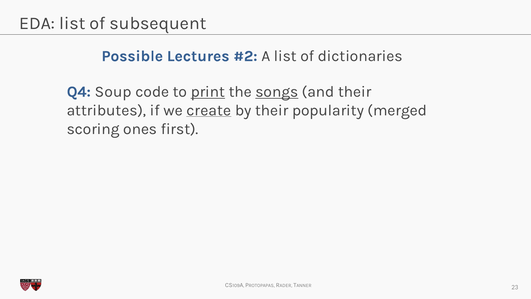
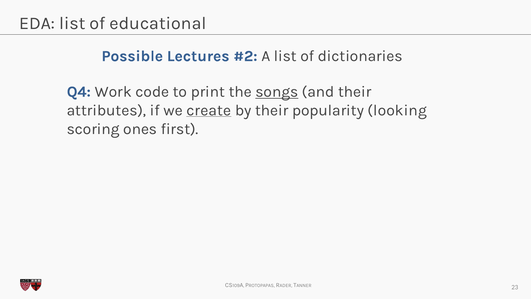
subsequent: subsequent -> educational
Soup: Soup -> Work
print underline: present -> none
merged: merged -> looking
